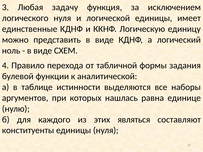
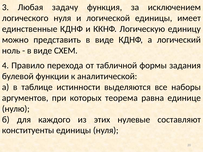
нашлась: нашлась -> теорема
являться: являться -> нулевые
